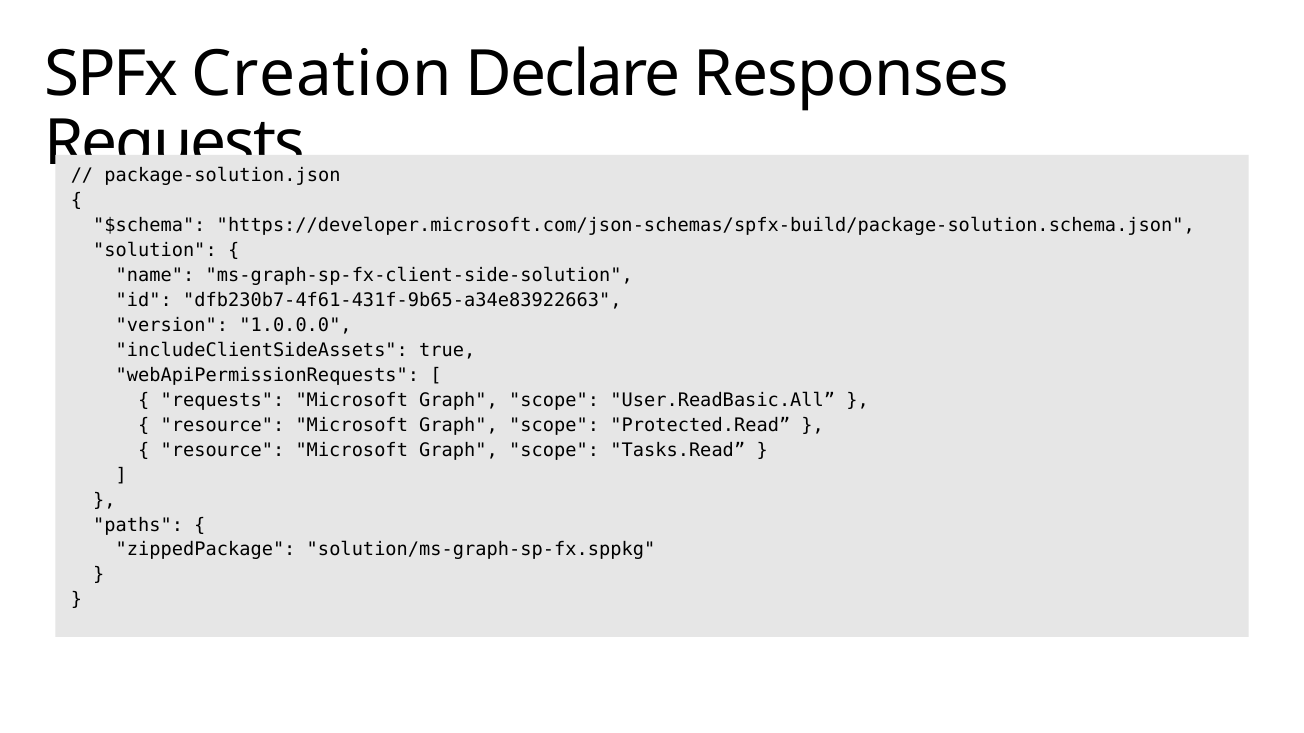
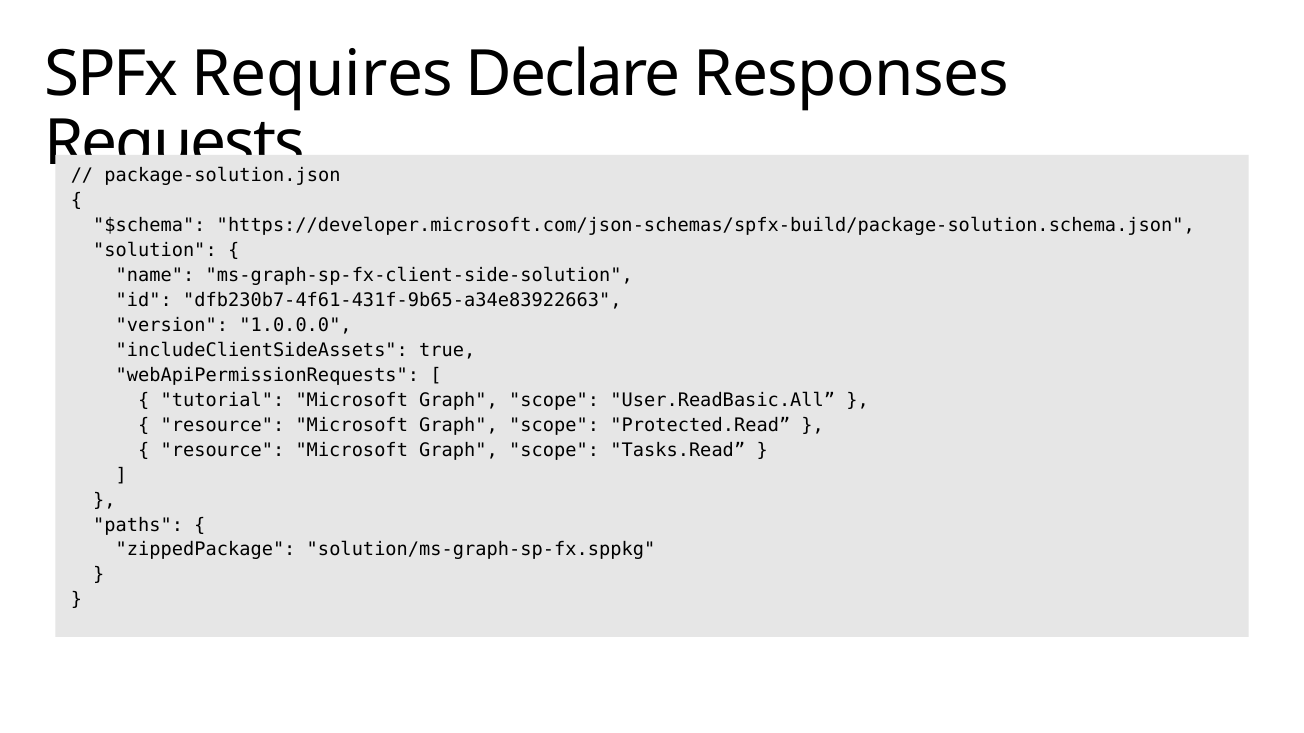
Creation: Creation -> Requires
requests at (222, 400): requests -> tutorial
